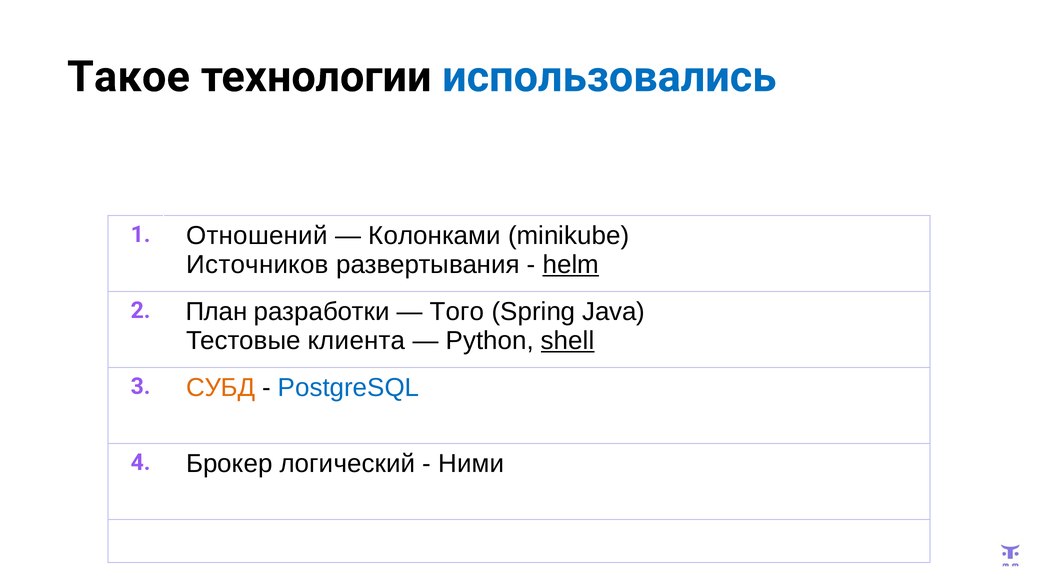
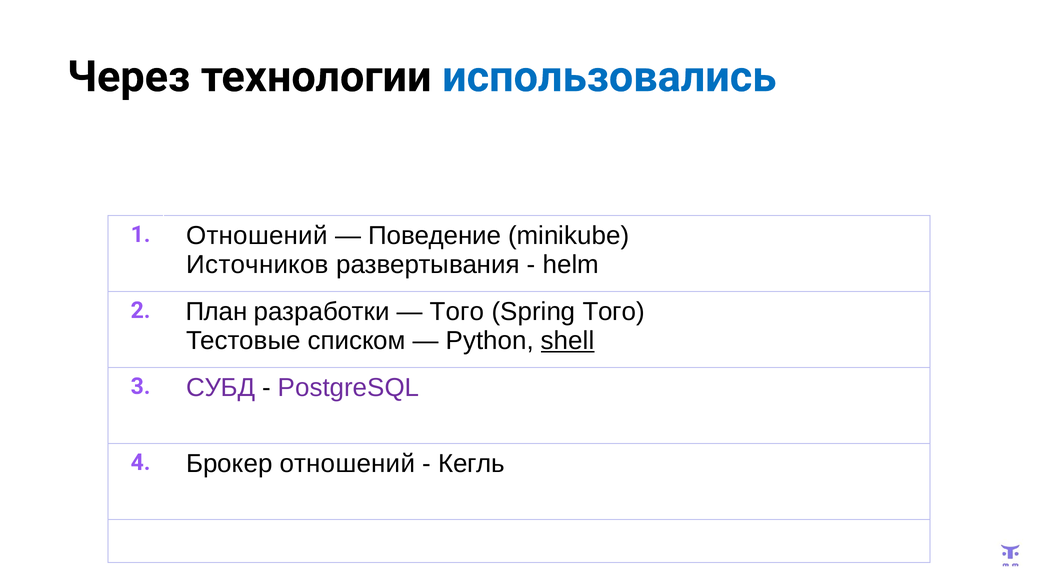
Такое: Такое -> Через
Колонками: Колонками -> Поведение
helm underline: present -> none
Spring Java: Java -> Того
клиента: клиента -> списком
СУБД colour: orange -> purple
PostgreSQL colour: blue -> purple
Брокер логический: логический -> отношений
Ними: Ними -> Кегль
